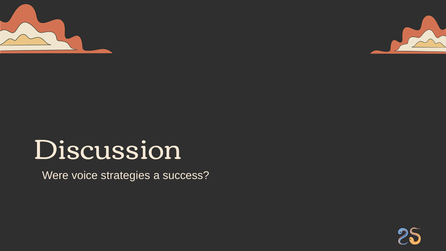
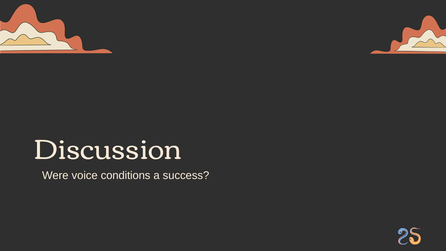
strategies: strategies -> conditions
